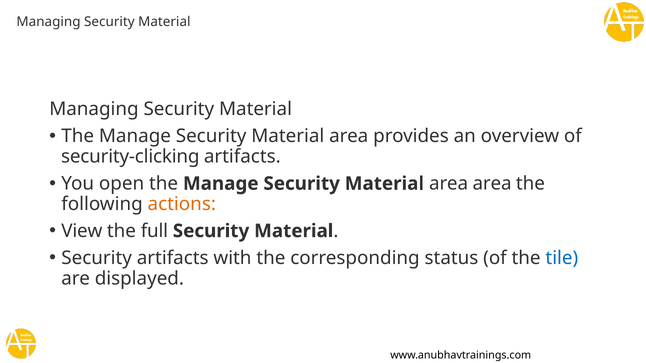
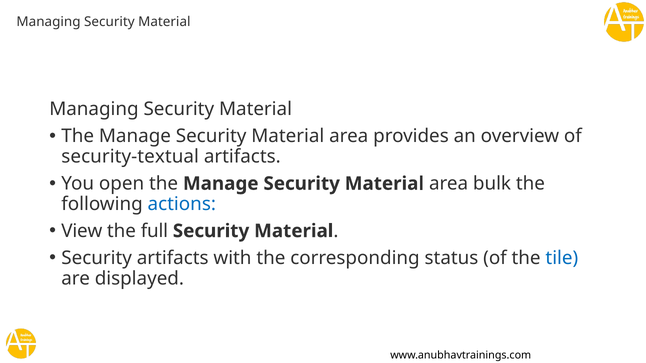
security-clicking: security-clicking -> security-textual
area area: area -> bulk
actions colour: orange -> blue
